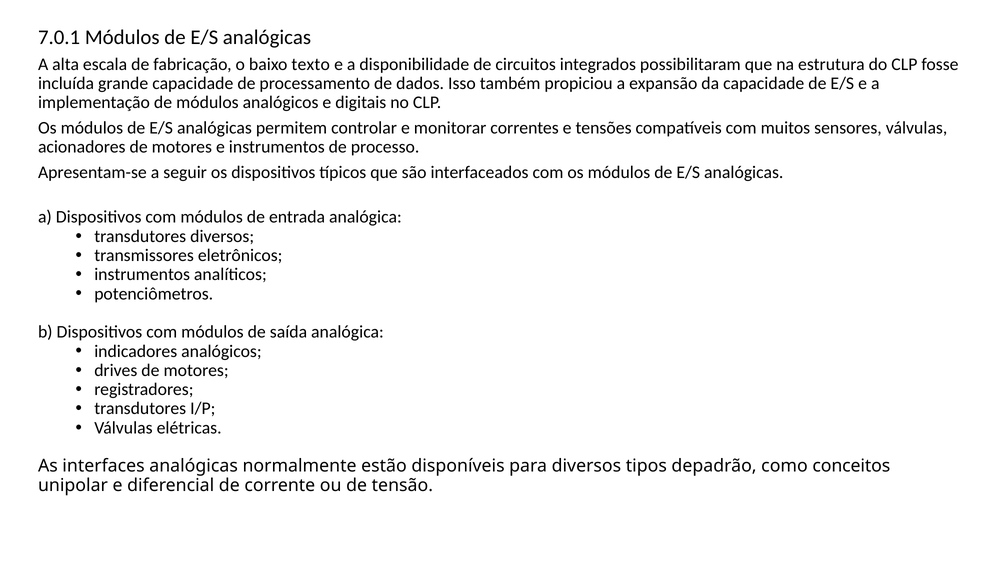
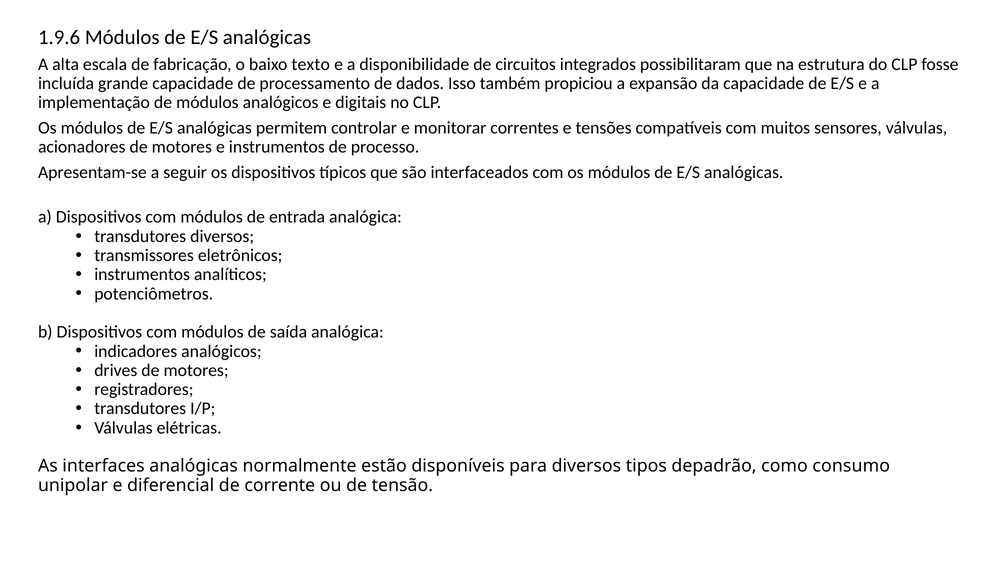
7.0.1: 7.0.1 -> 1.9.6
conceitos: conceitos -> consumo
